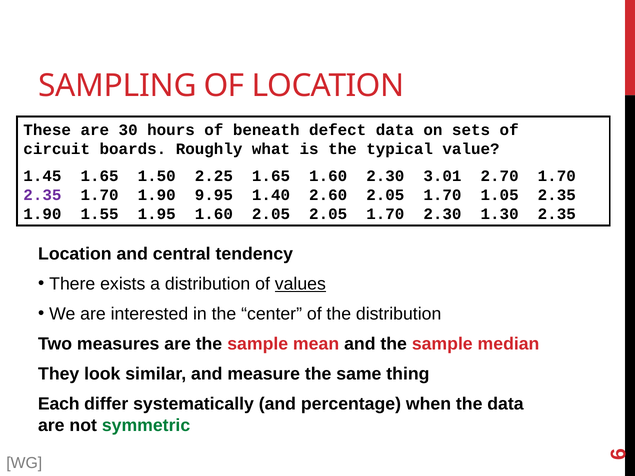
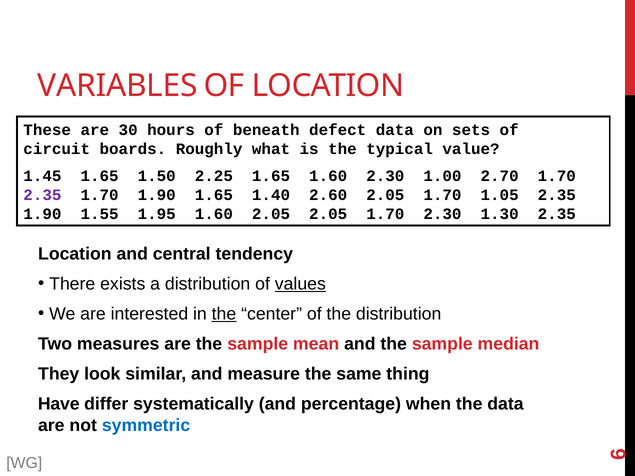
SAMPLING: SAMPLING -> VARIABLES
3.01: 3.01 -> 1.00
1.90 9.95: 9.95 -> 1.65
the at (224, 314) underline: none -> present
Each: Each -> Have
symmetric colour: green -> blue
